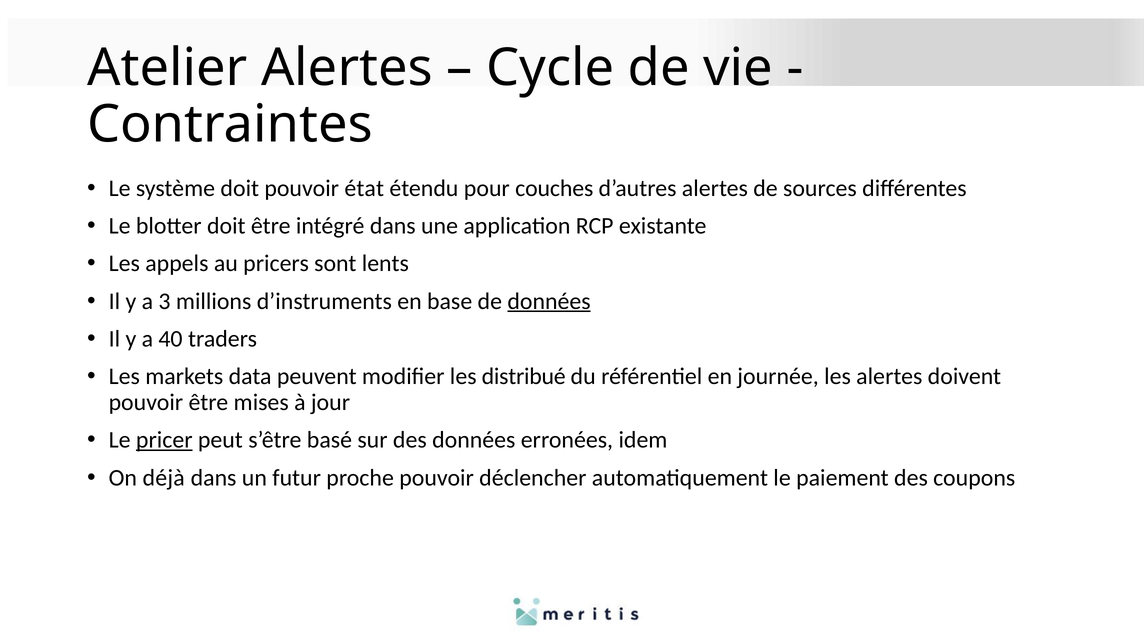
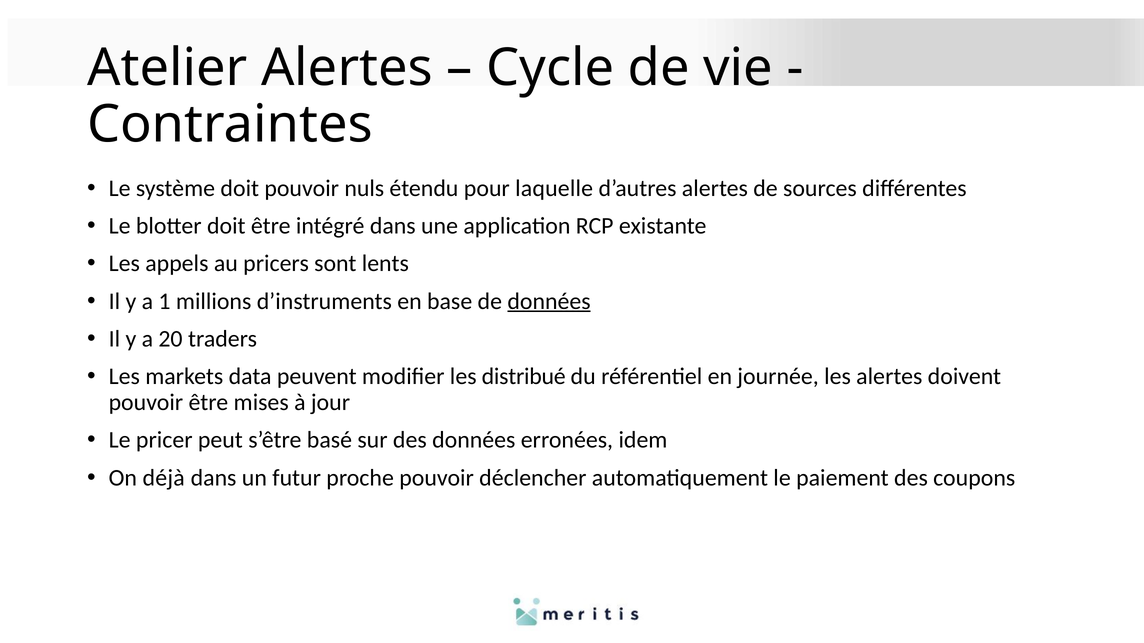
état: état -> nuls
couches: couches -> laquelle
3: 3 -> 1
40: 40 -> 20
pricer underline: present -> none
